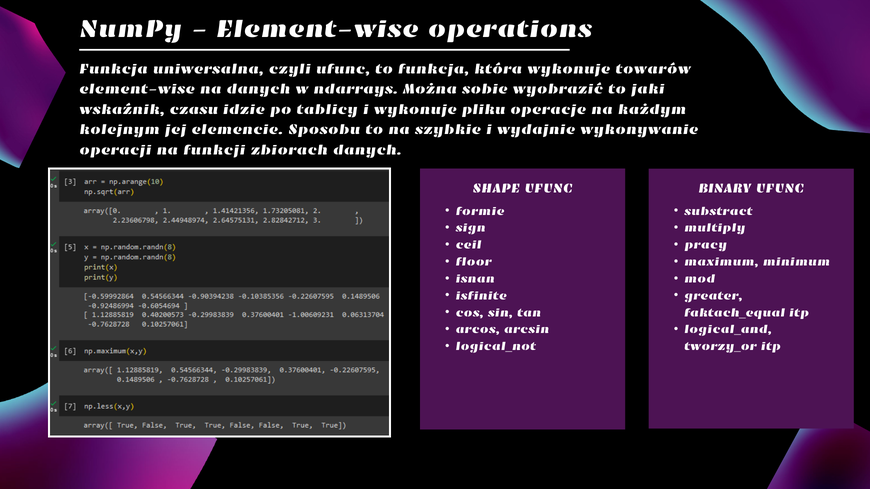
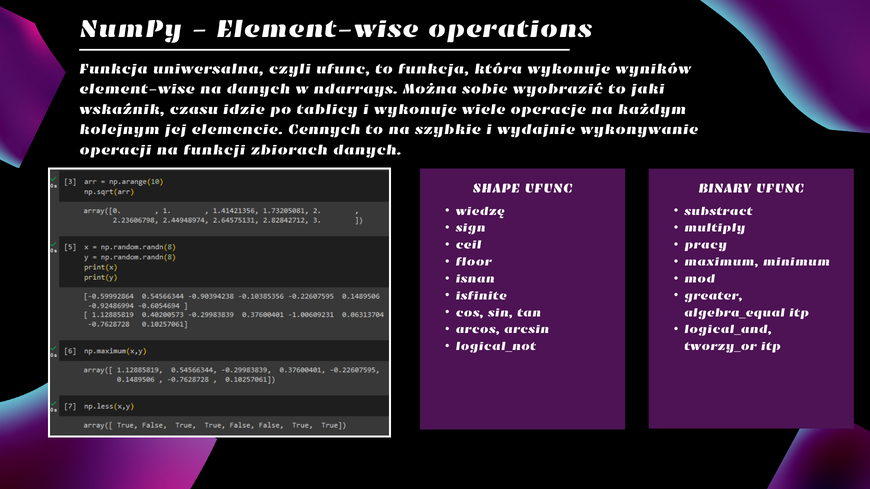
towarów: towarów -> wyników
pliku: pliku -> wiele
Sposobu: Sposobu -> Cennych
formie: formie -> wiedzę
faktach_equal: faktach_equal -> algebra_equal
